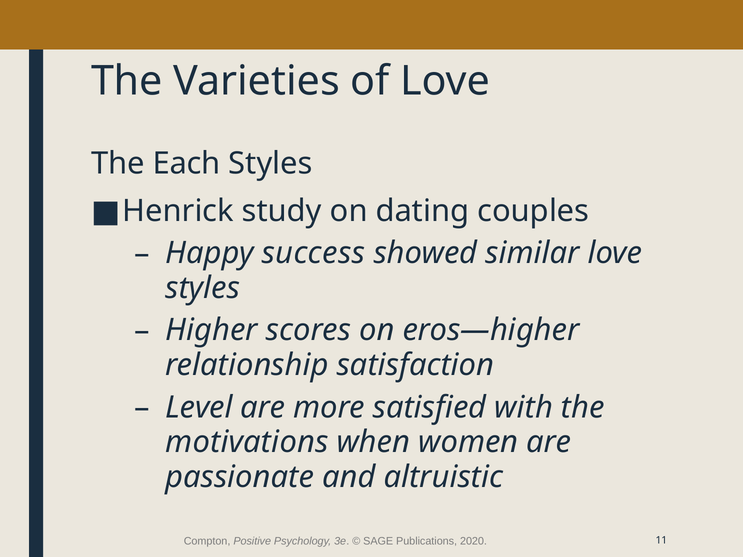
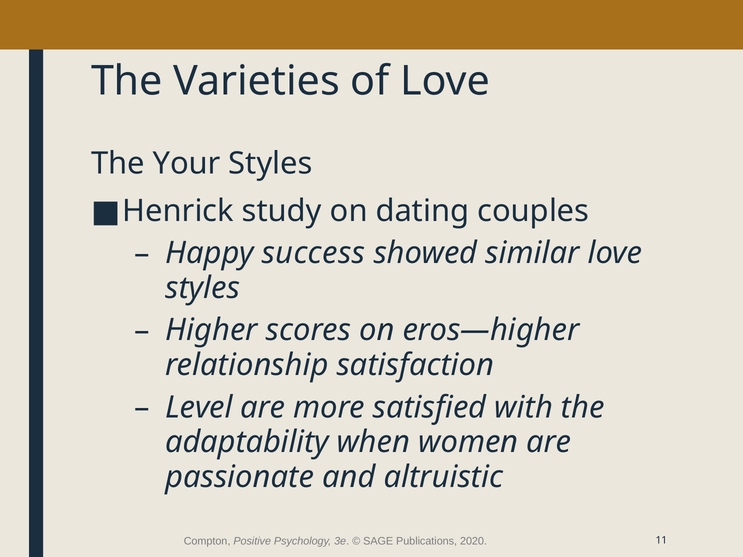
Each: Each -> Your
motivations: motivations -> adaptability
